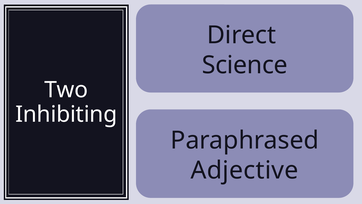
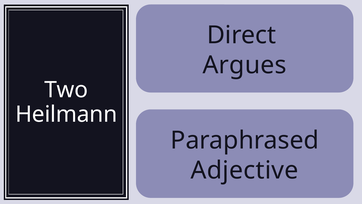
Science: Science -> Argues
Inhibiting: Inhibiting -> Heilmann
